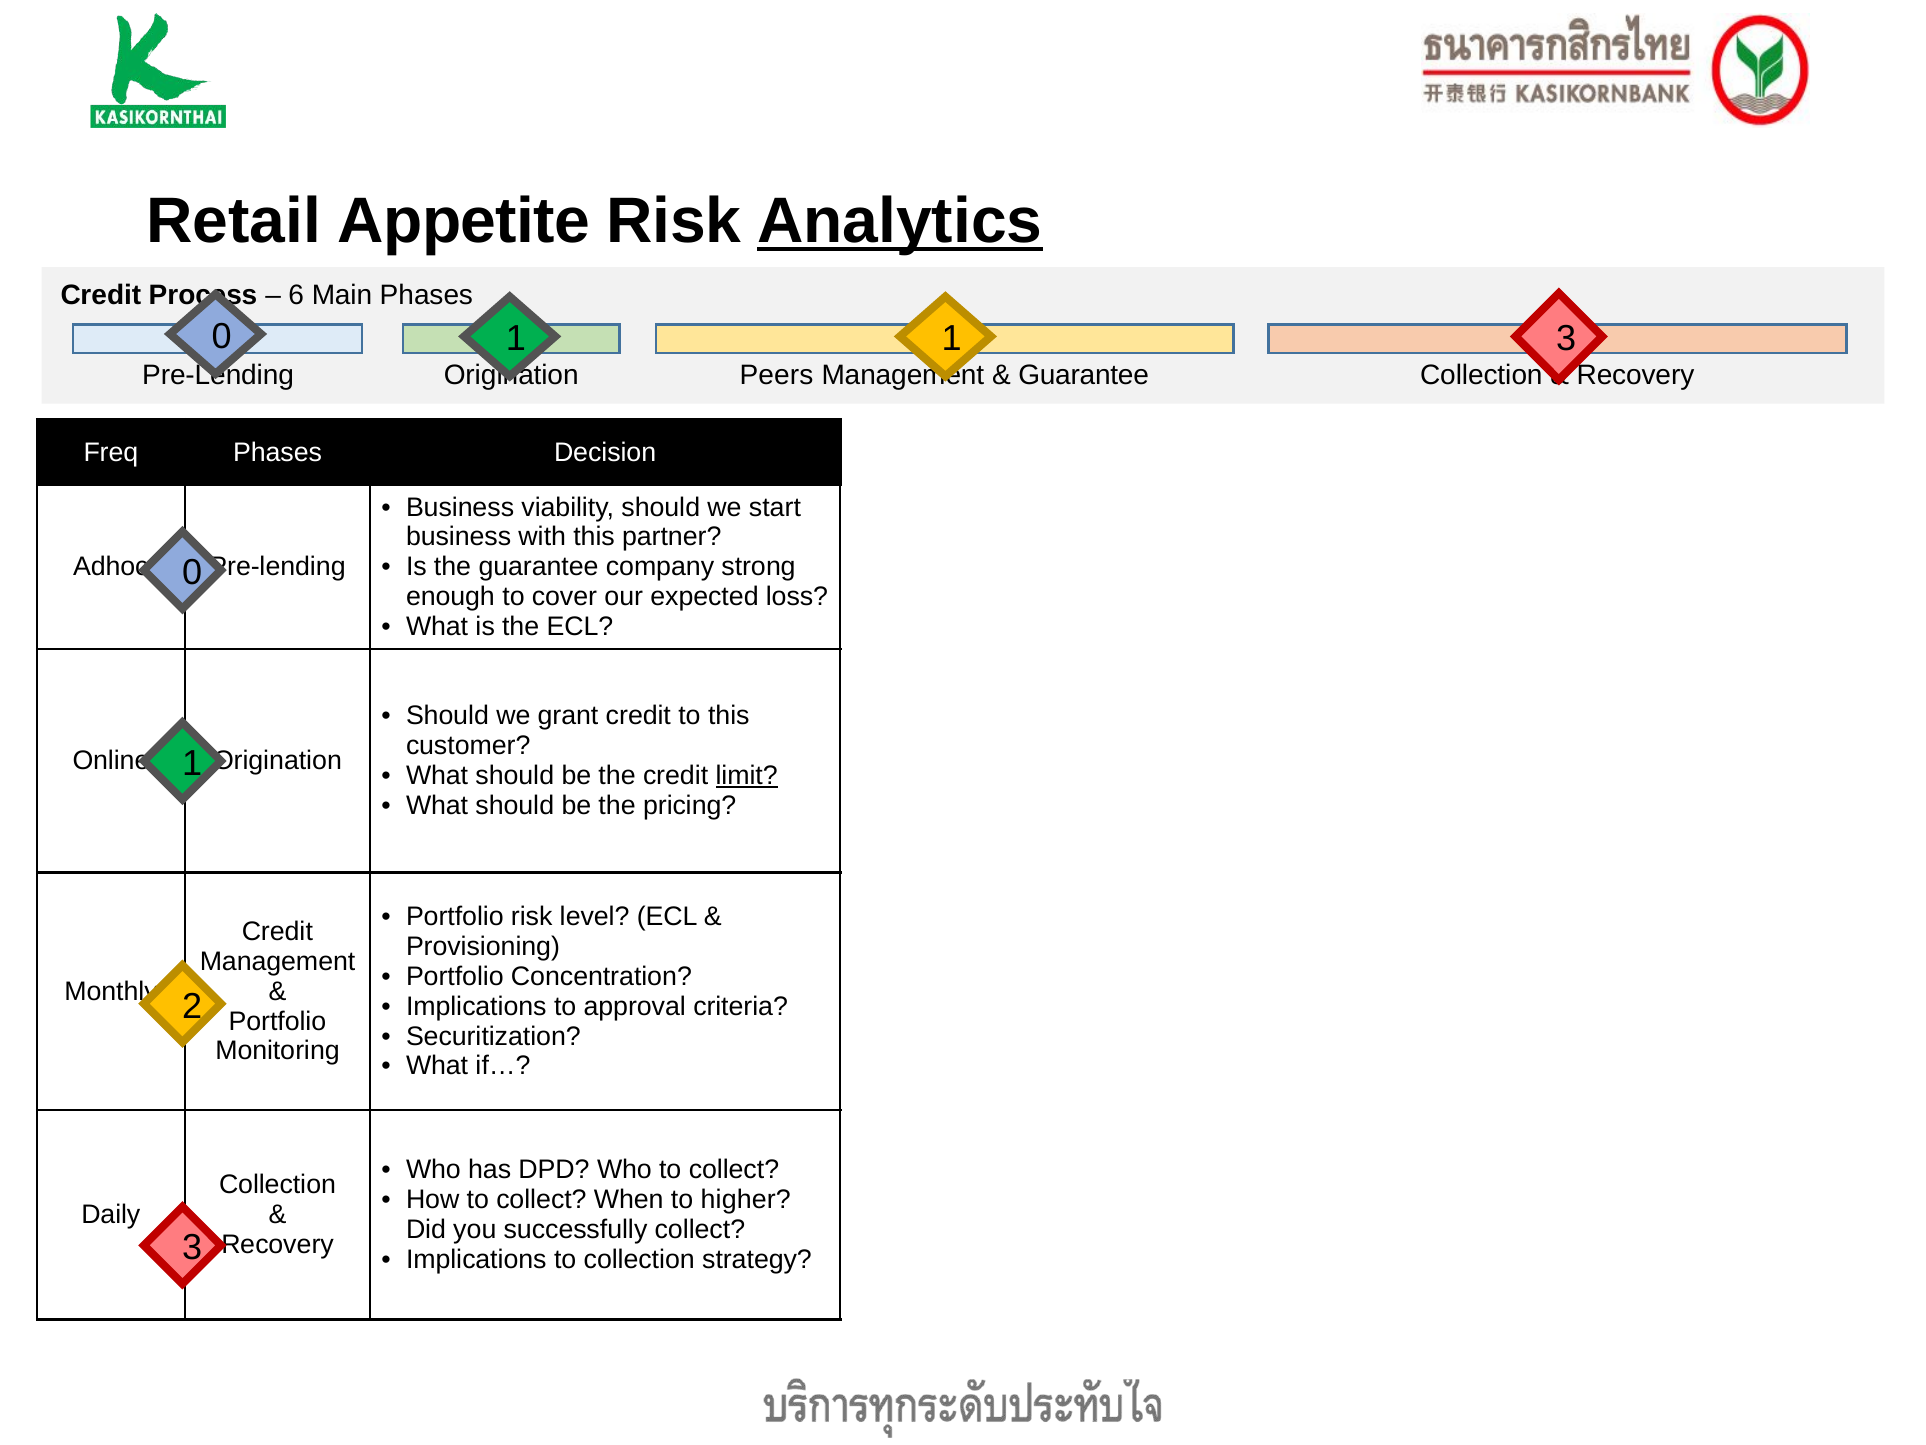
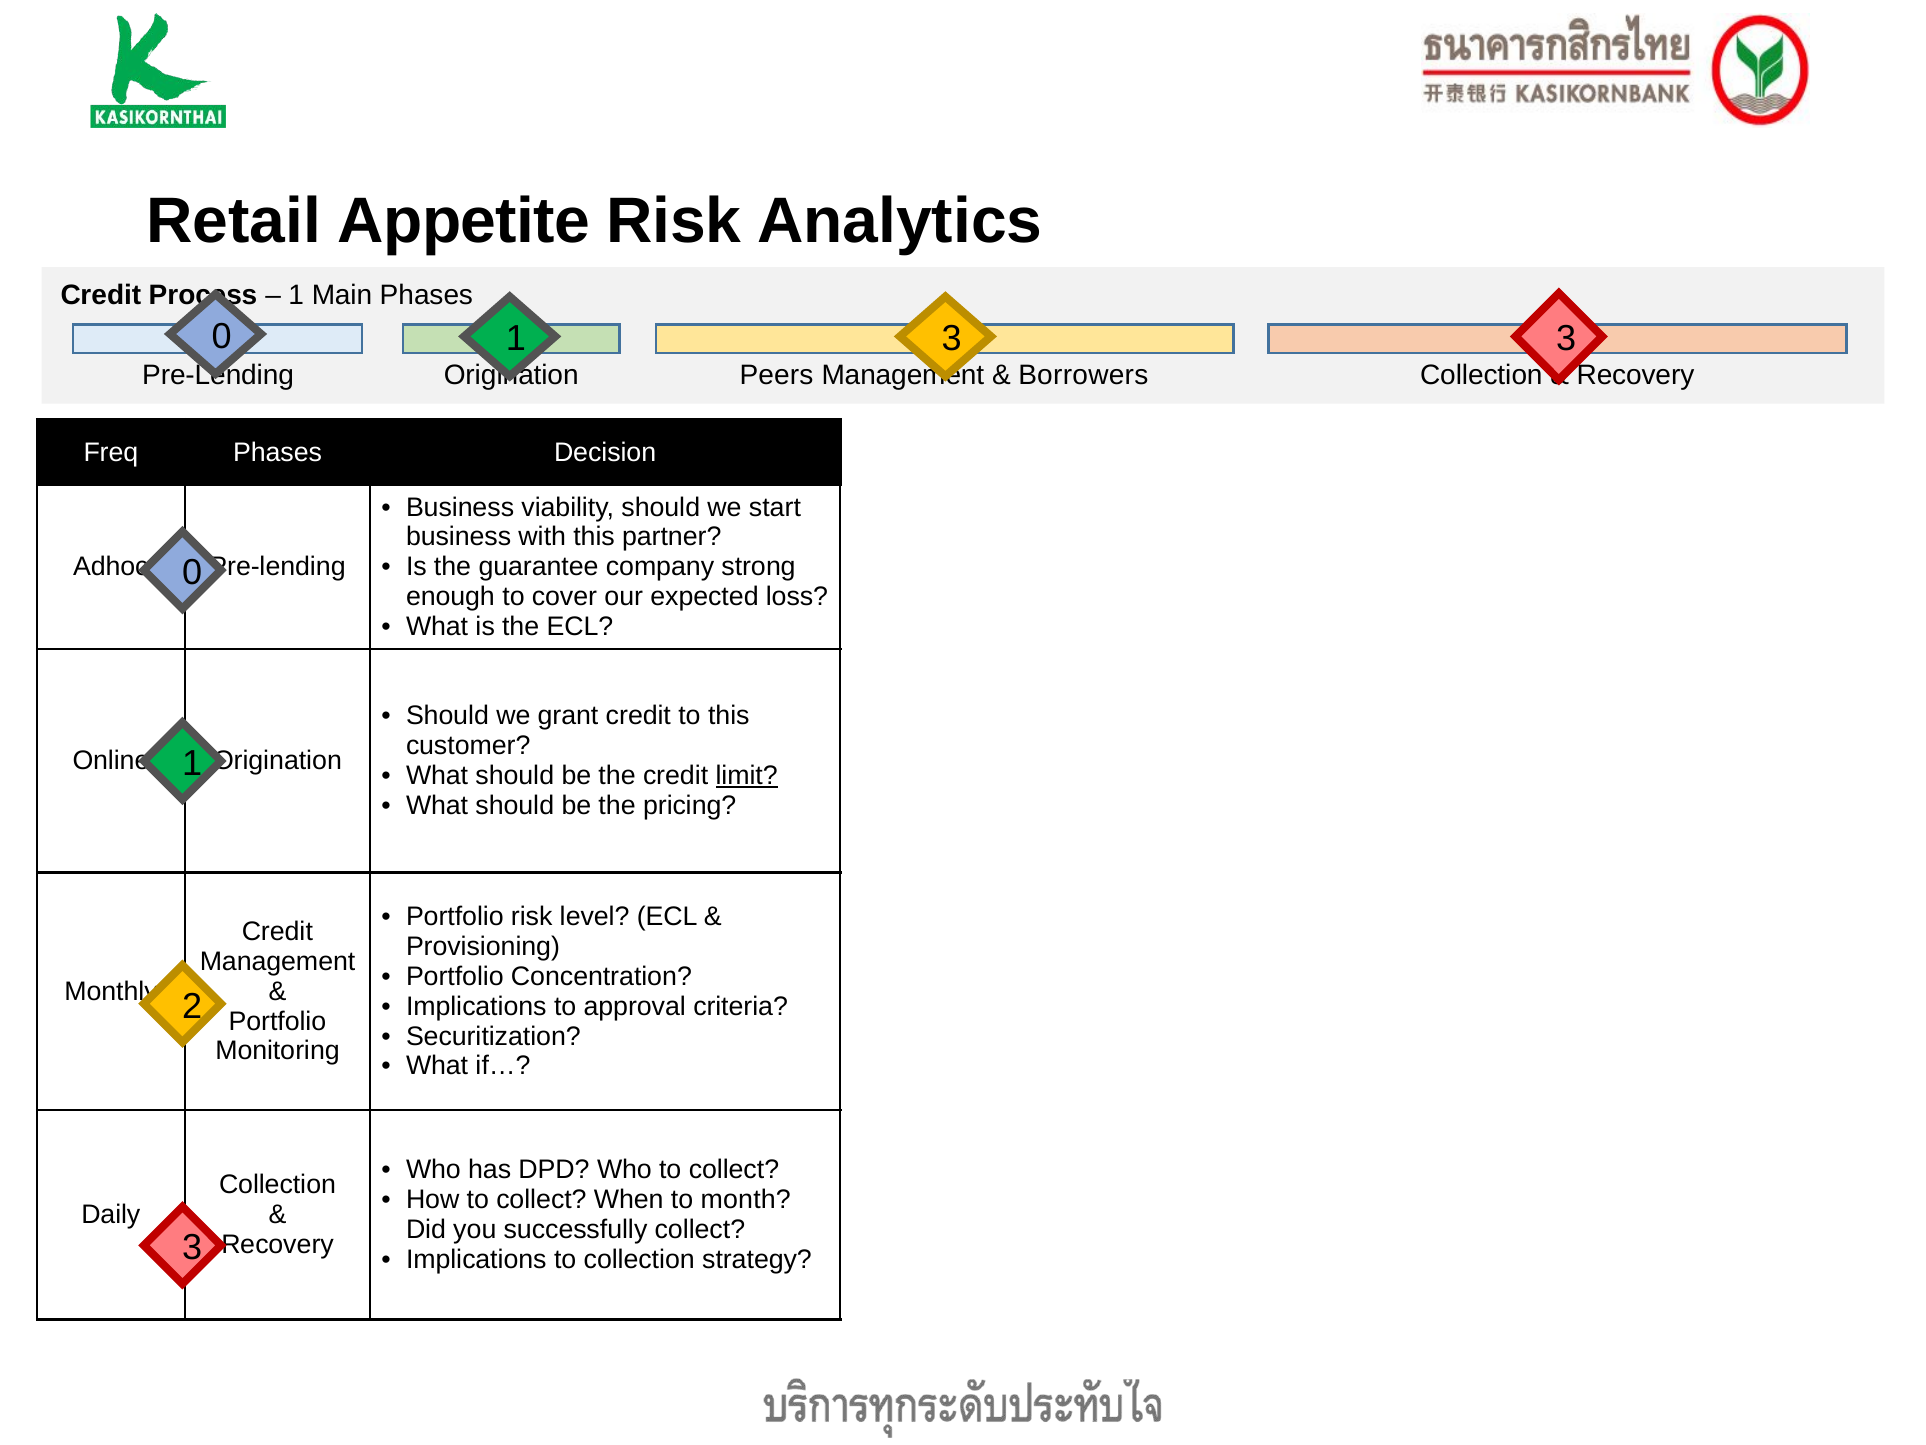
Analytics at (900, 221) underline: present -> none
6 at (296, 295): 6 -> 1
1 at (952, 339): 1 -> 3
Guarantee at (1084, 375): Guarantee -> Borrowers
higher: higher -> month
